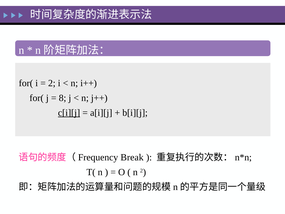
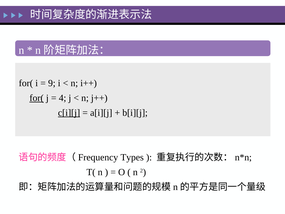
2 at (52, 83): 2 -> 9
for( at (37, 98) underline: none -> present
8: 8 -> 4
Break: Break -> Types
